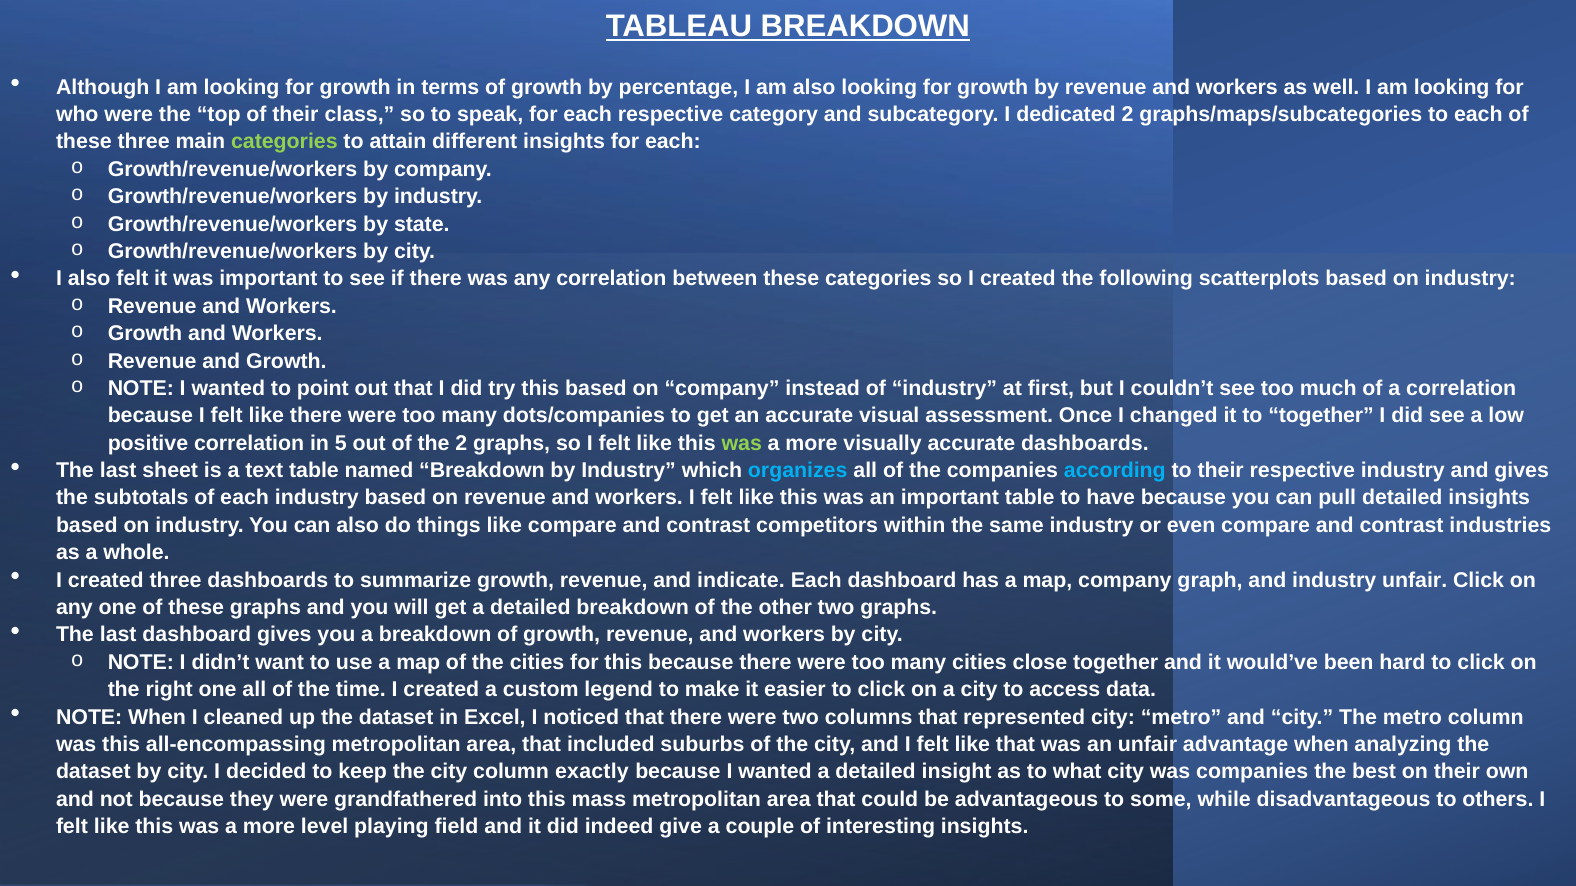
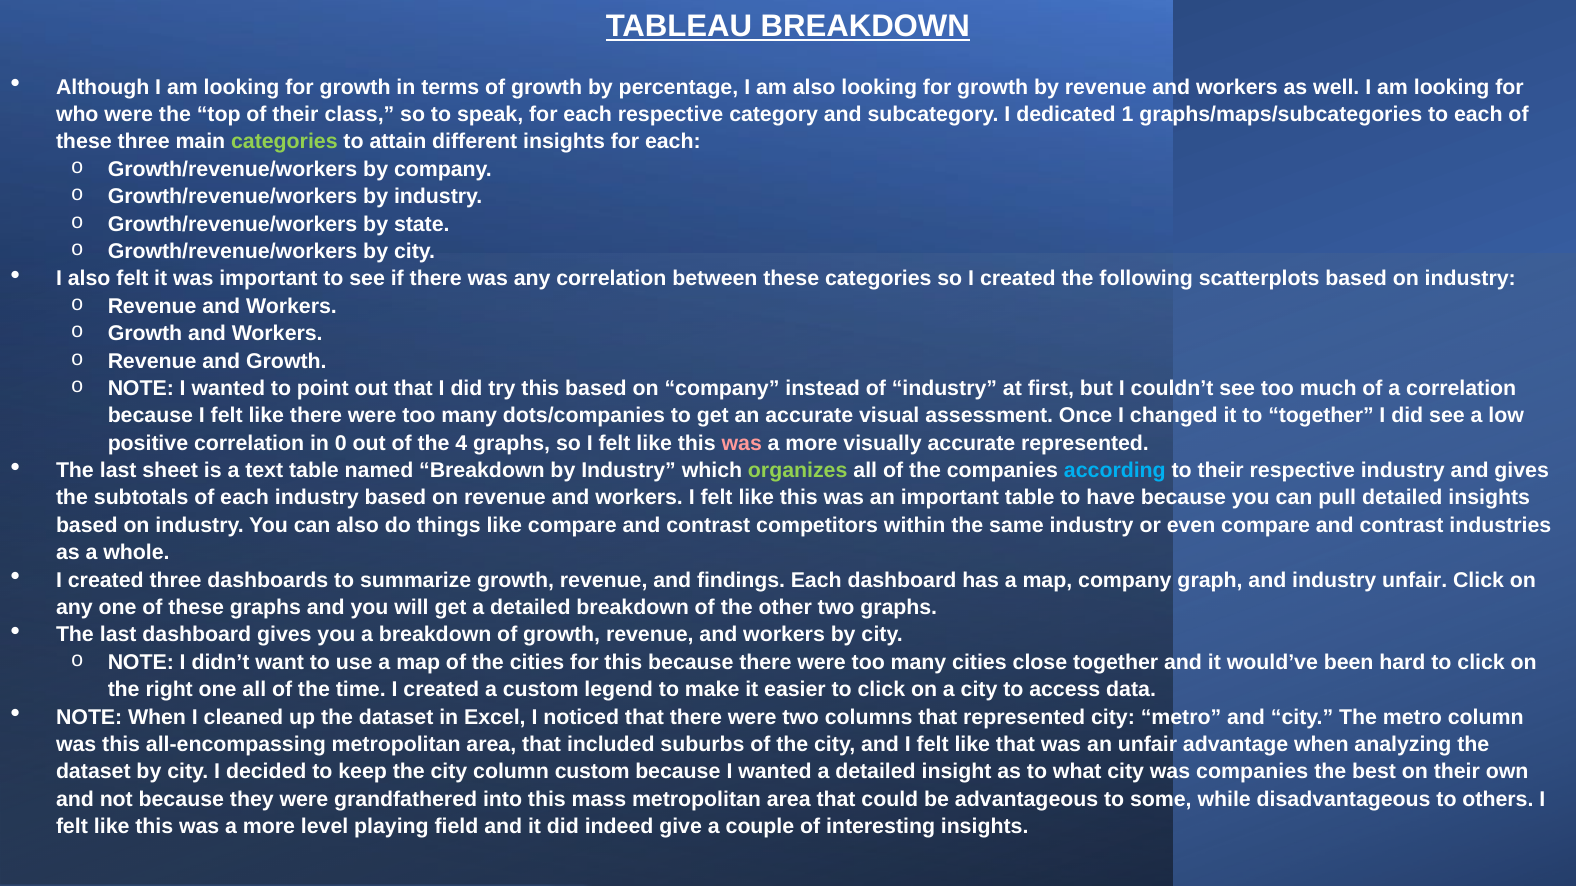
dedicated 2: 2 -> 1
5: 5 -> 0
the 2: 2 -> 4
was at (742, 443) colour: light green -> pink
accurate dashboards: dashboards -> represented
organizes colour: light blue -> light green
indicate: indicate -> findings
column exactly: exactly -> custom
